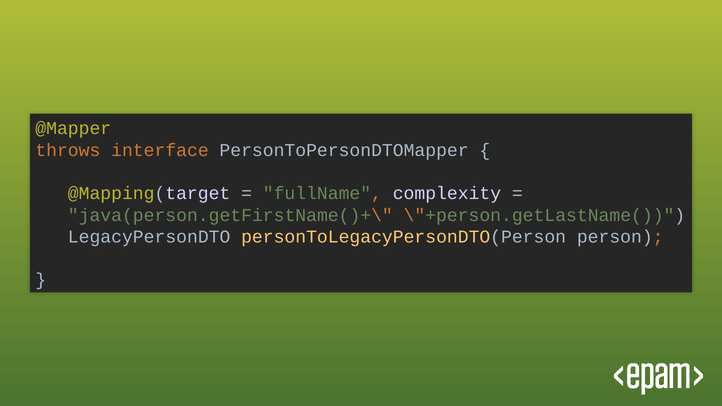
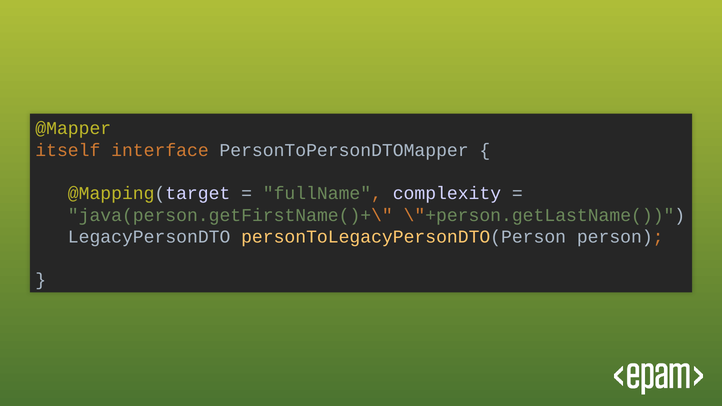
throws: throws -> itself
